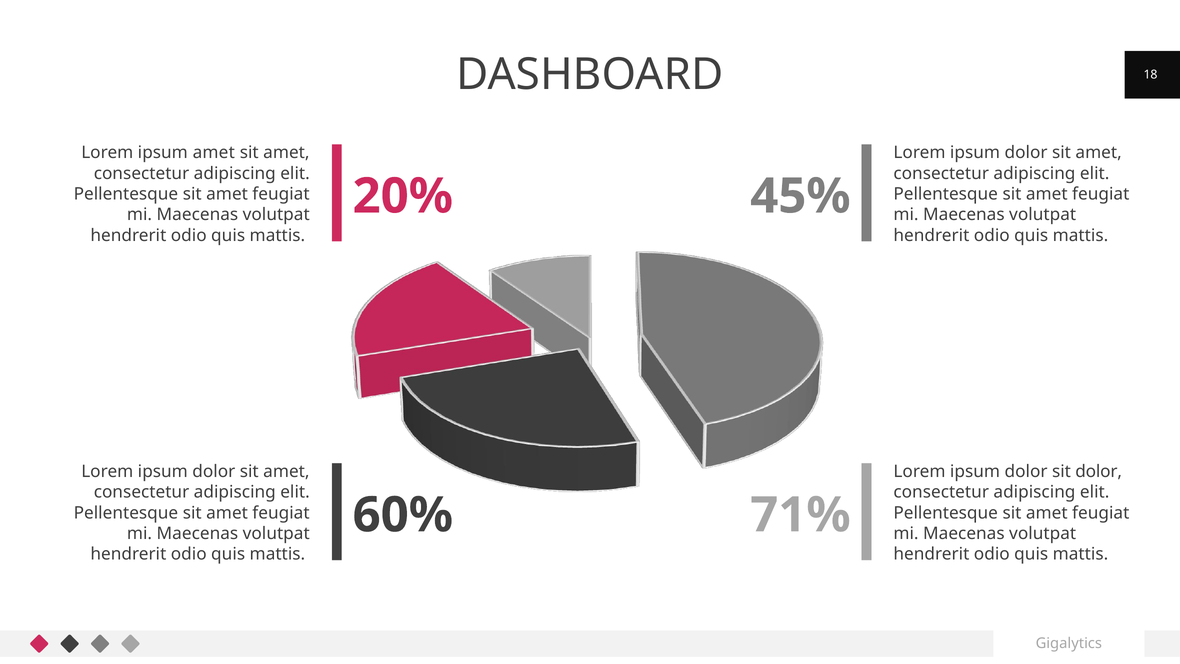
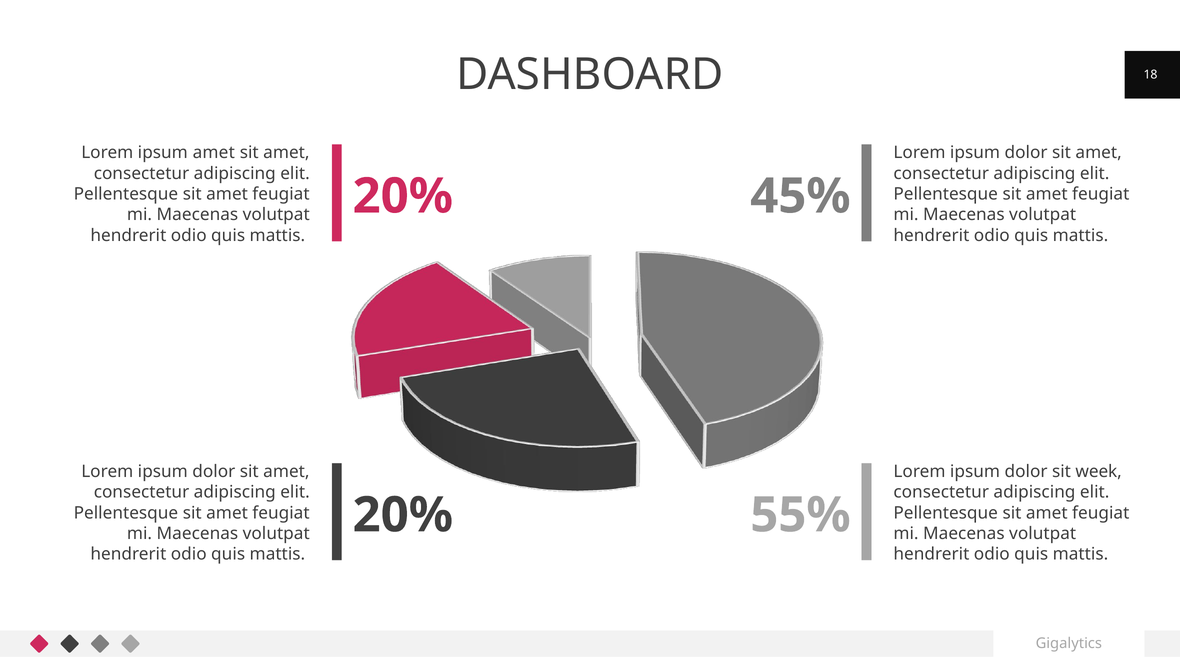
sit dolor: dolor -> week
60% at (403, 515): 60% -> 20%
71%: 71% -> 55%
